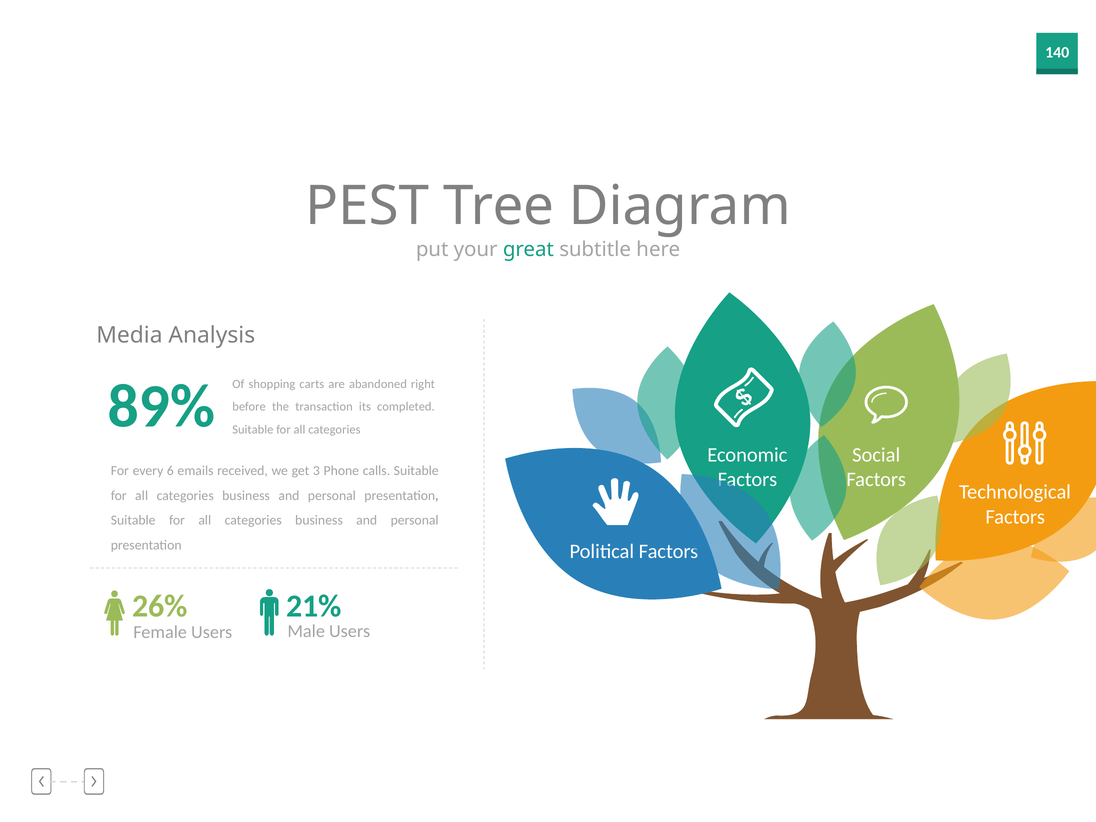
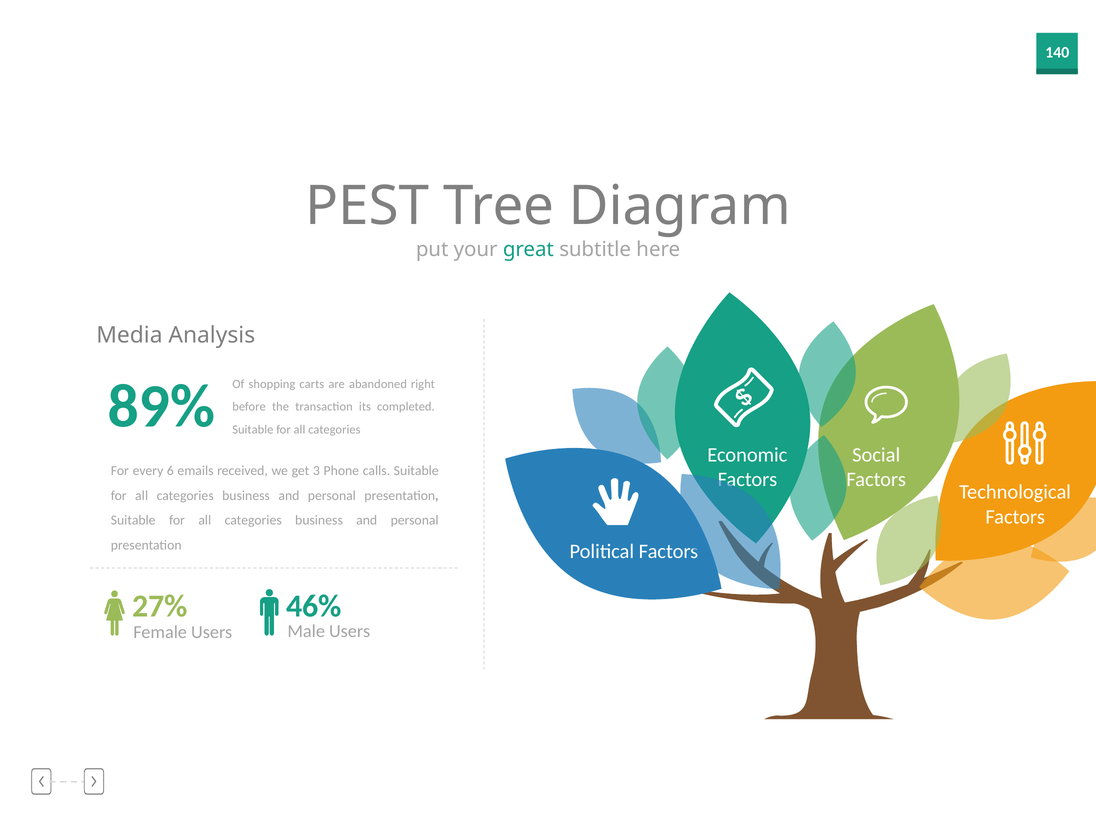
26%: 26% -> 27%
21%: 21% -> 46%
